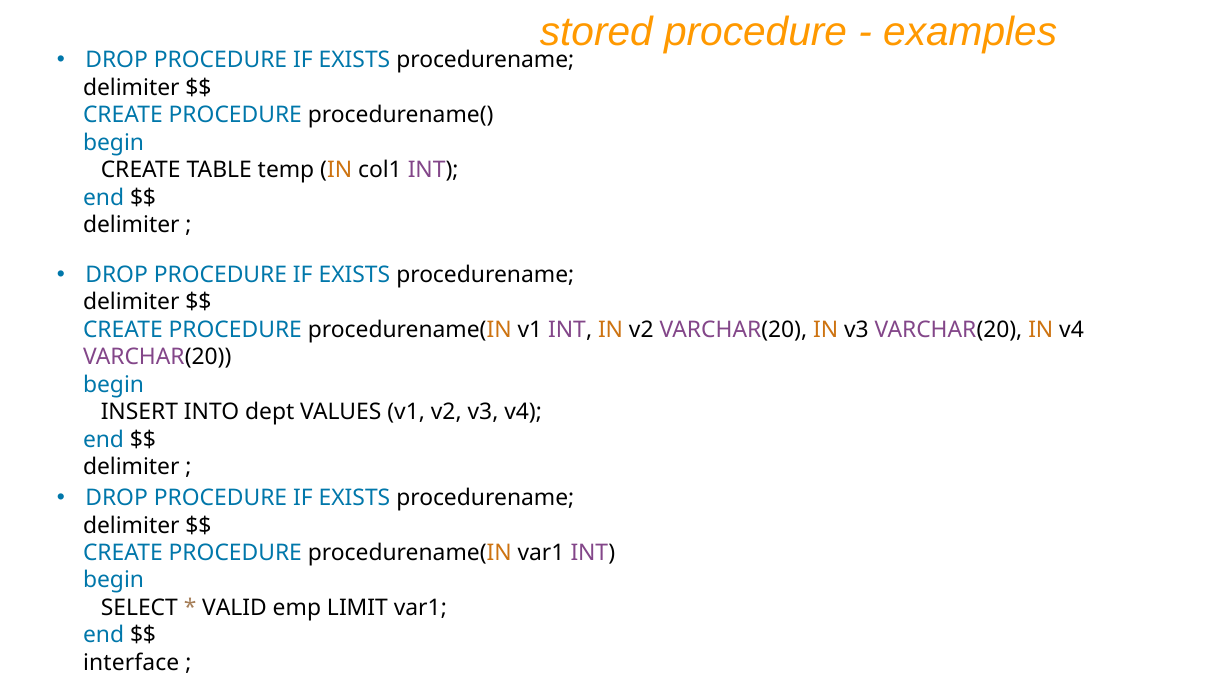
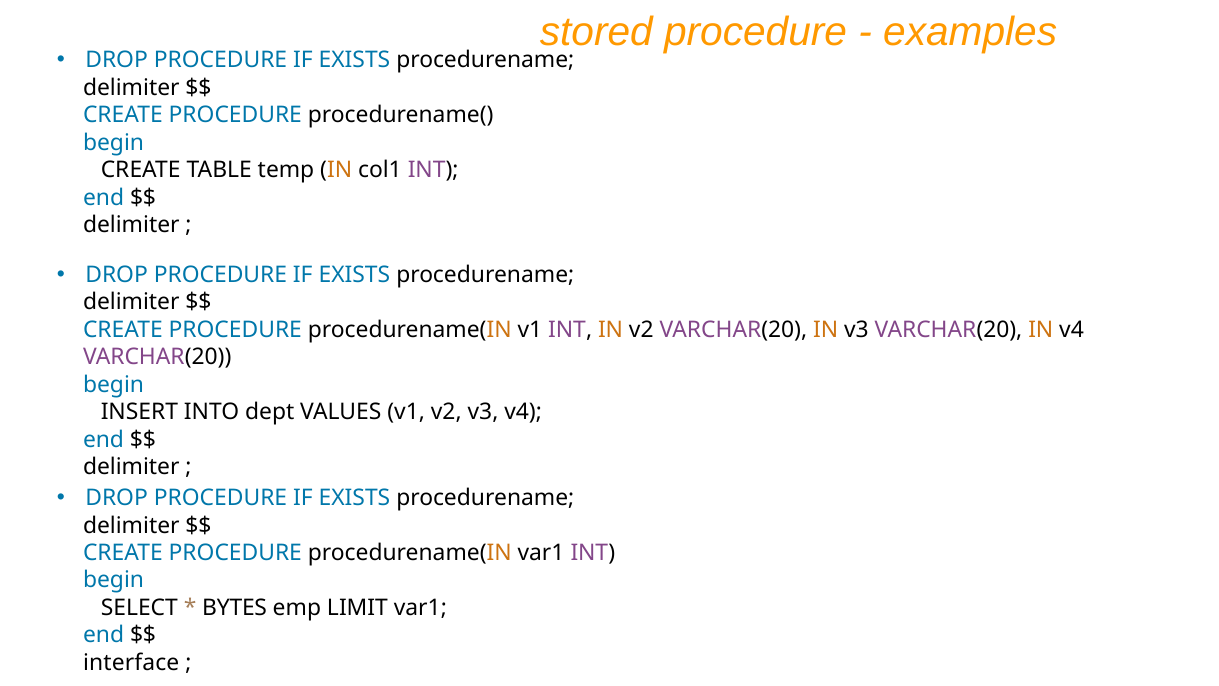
VALID: VALID -> BYTES
